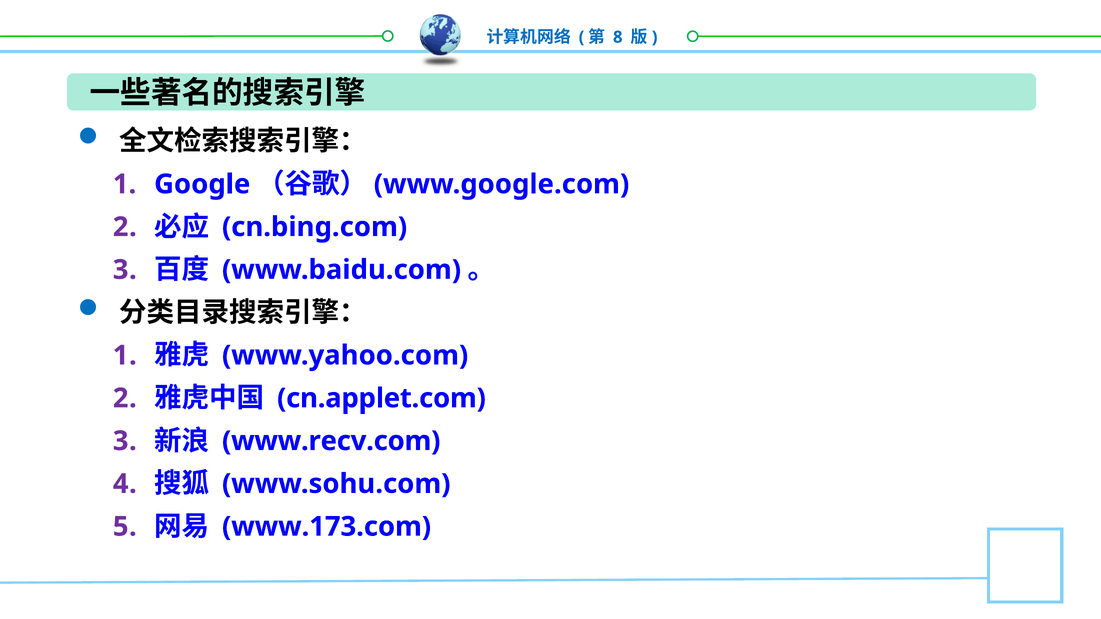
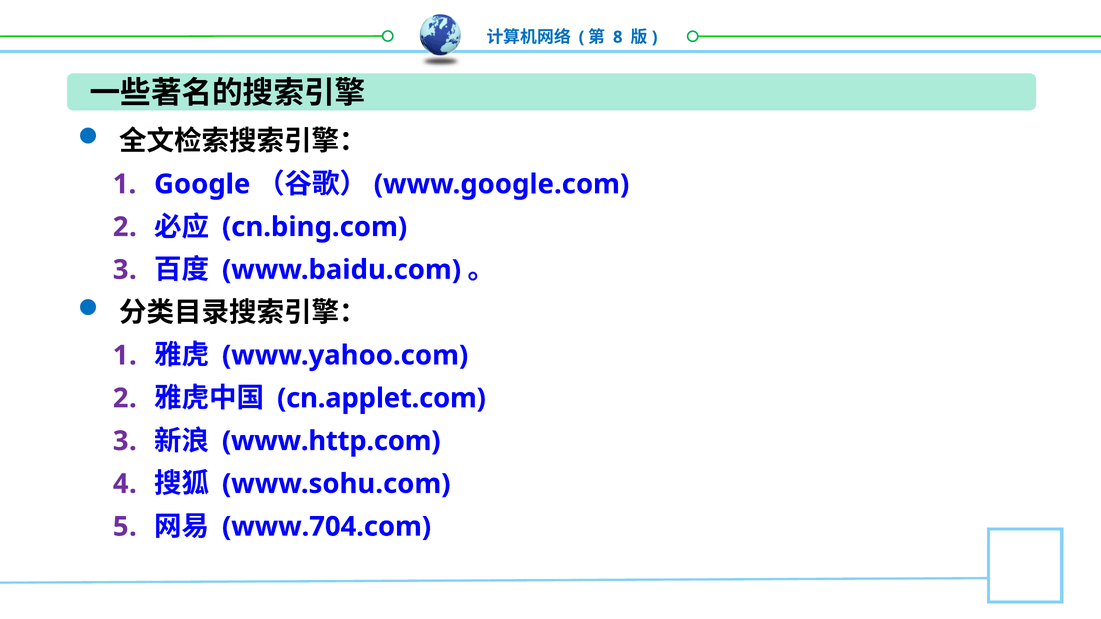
www.recv.com: www.recv.com -> www.http.com
www.173.com: www.173.com -> www.704.com
